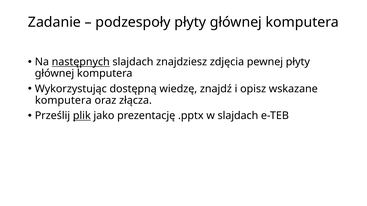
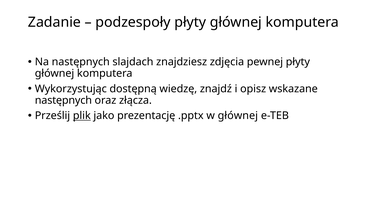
następnych at (81, 62) underline: present -> none
komputera at (63, 101): komputera -> następnych
w slajdach: slajdach -> głównej
